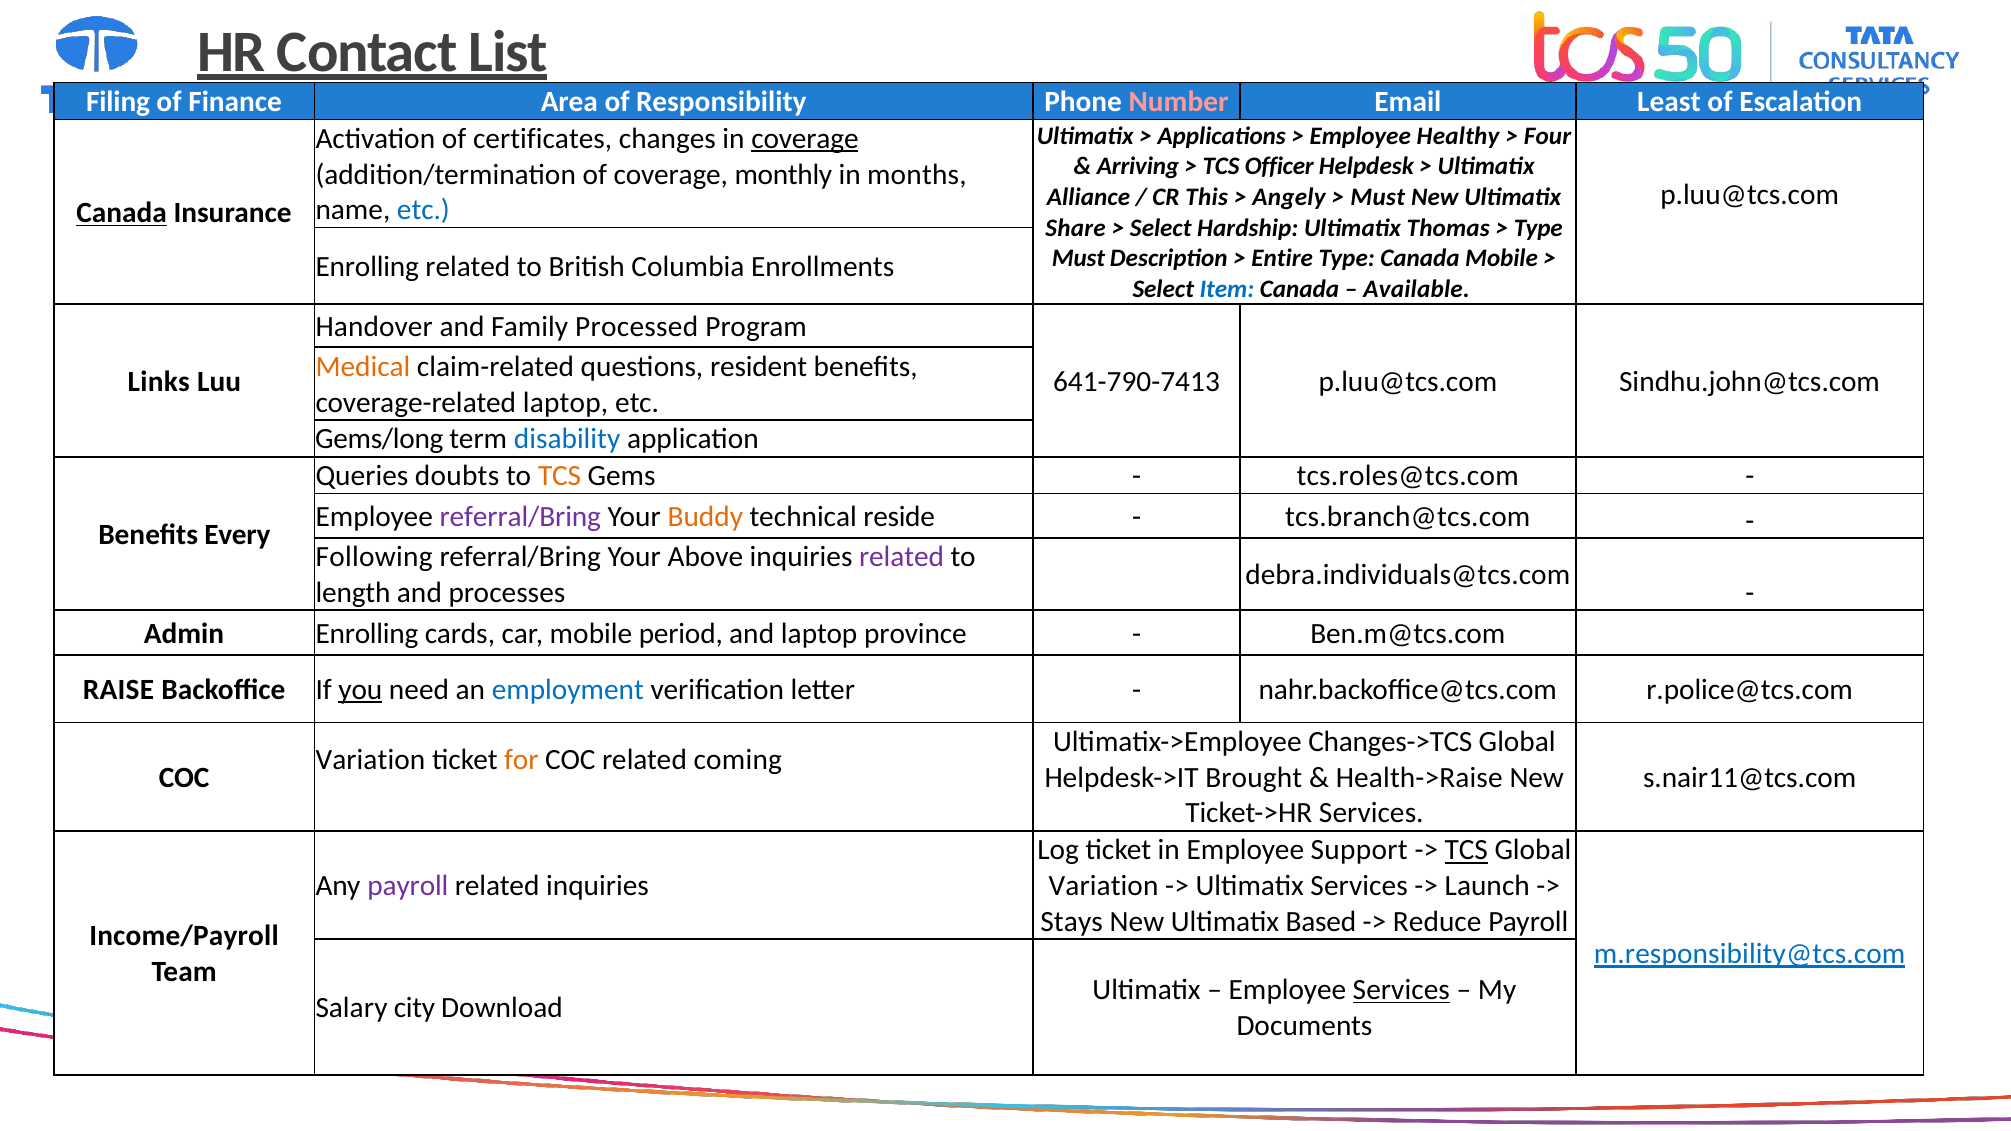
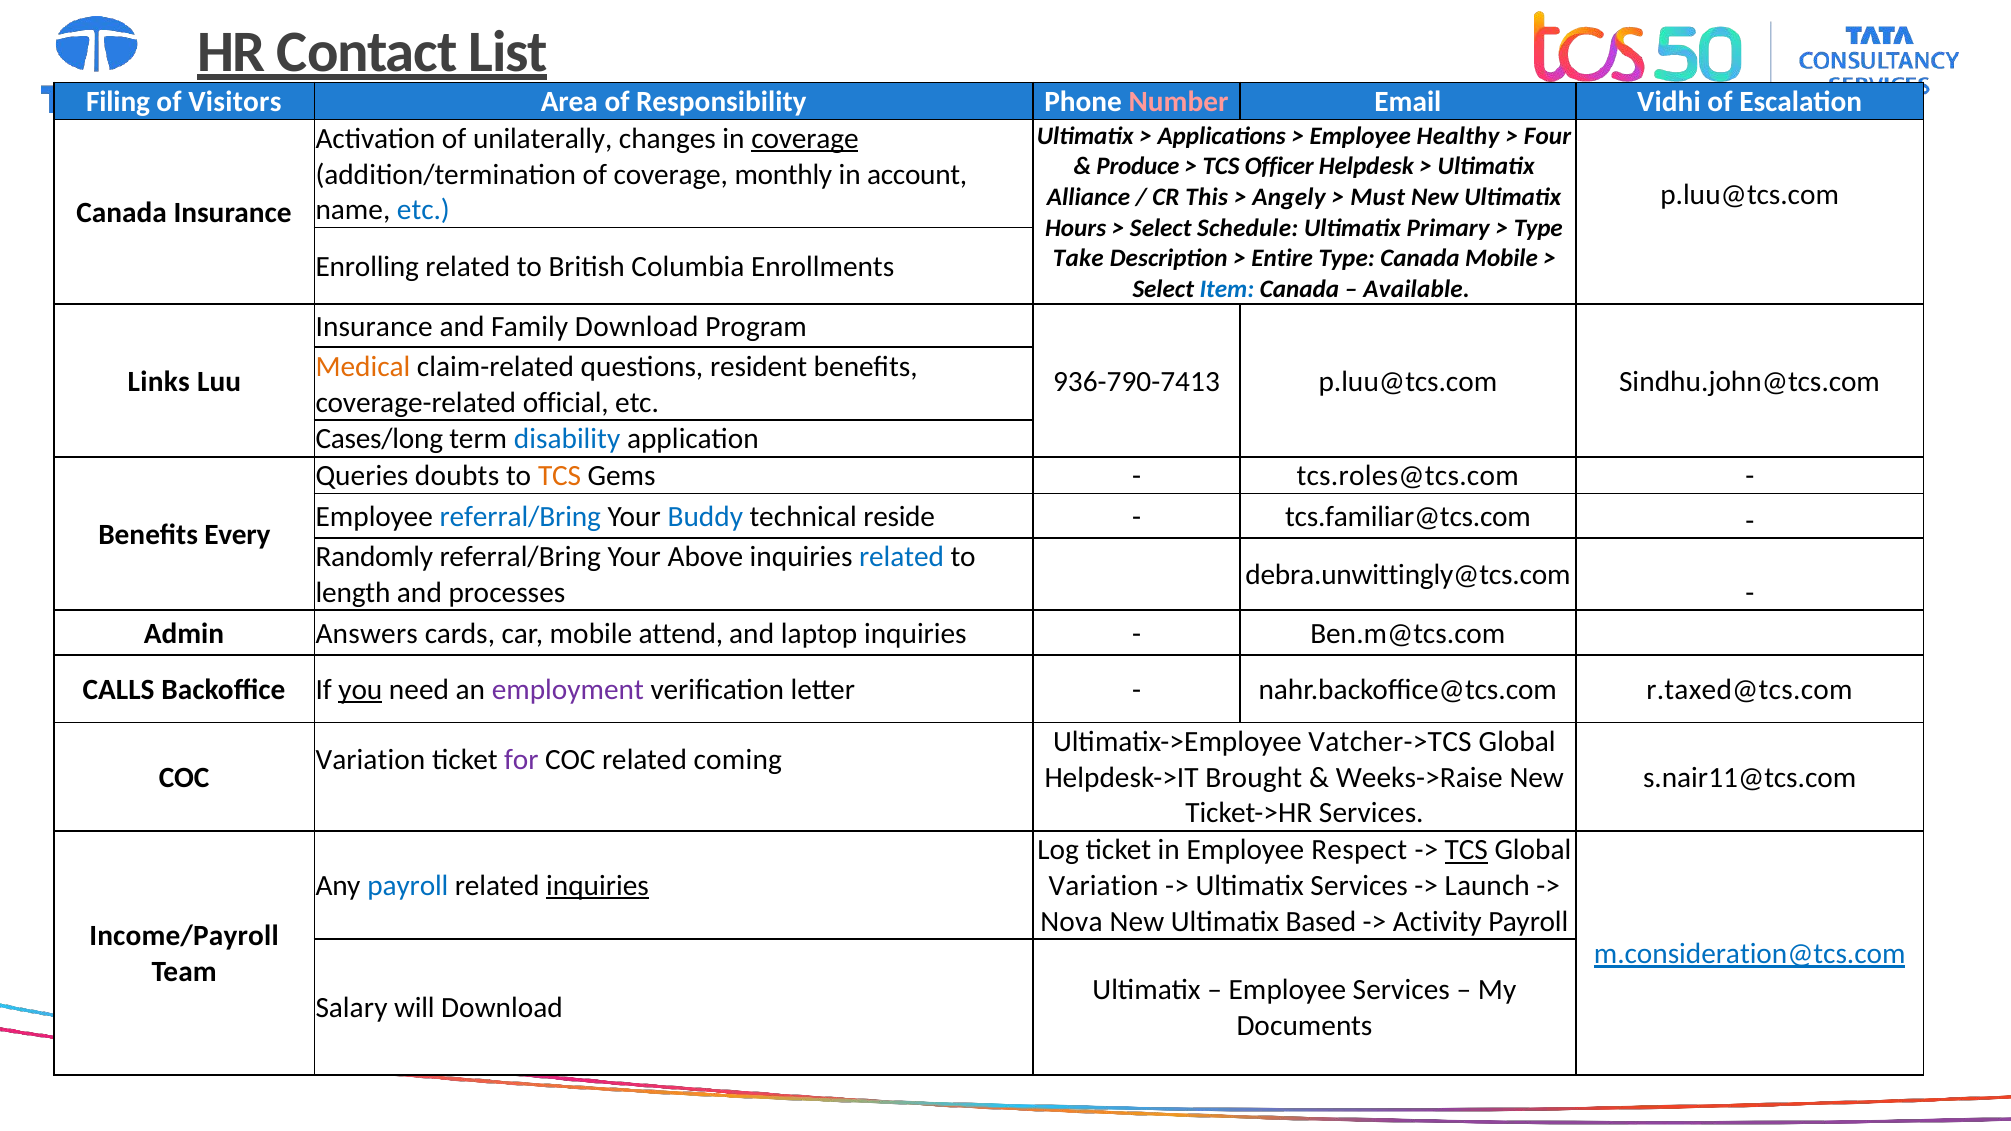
Finance: Finance -> Visitors
Least: Least -> Vidhi
certificates: certificates -> unilaterally
Arriving: Arriving -> Produce
months: months -> account
Canada at (122, 213) underline: present -> none
Share: Share -> Hours
Hardship: Hardship -> Schedule
Thomas: Thomas -> Primary
Must at (1078, 259): Must -> Take
Handover at (374, 327): Handover -> Insurance
Family Processed: Processed -> Download
641-790-7413: 641-790-7413 -> 936-790-7413
coverage-related laptop: laptop -> official
Gems/long: Gems/long -> Cases/long
referral/Bring at (520, 517) colour: purple -> blue
Buddy colour: orange -> blue
tcs.branch@tcs.com: tcs.branch@tcs.com -> tcs.familiar@tcs.com
Following: Following -> Randomly
related at (902, 557) colour: purple -> blue
debra.individuals@tcs.com: debra.individuals@tcs.com -> debra.unwittingly@tcs.com
Admin Enrolling: Enrolling -> Answers
period: period -> attend
laptop province: province -> inquiries
RAISE: RAISE -> CALLS
employment colour: blue -> purple
r.police@tcs.com: r.police@tcs.com -> r.taxed@tcs.com
Changes->TCS: Changes->TCS -> Vatcher->TCS
for colour: orange -> purple
Health->Raise: Health->Raise -> Weeks->Raise
Support: Support -> Respect
payroll at (408, 886) colour: purple -> blue
inquiries at (598, 886) underline: none -> present
Stays: Stays -> Nova
Reduce: Reduce -> Activity
m.responsibility@tcs.com: m.responsibility@tcs.com -> m.consideration@tcs.com
Services at (1401, 990) underline: present -> none
city: city -> will
